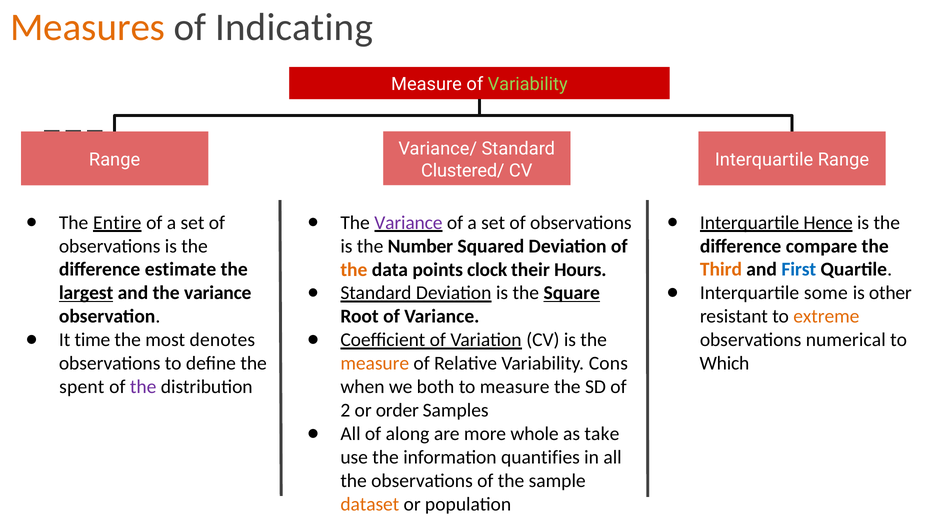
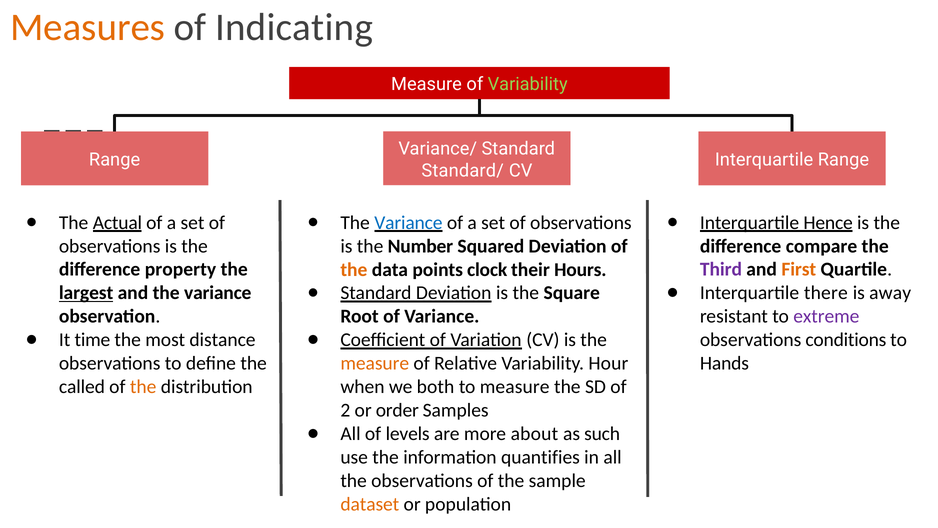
Clustered/: Clustered/ -> Standard/
Entire: Entire -> Actual
Variance at (408, 222) colour: purple -> blue
estimate: estimate -> property
Third colour: orange -> purple
First colour: blue -> orange
Square underline: present -> none
some: some -> there
other: other -> away
extreme colour: orange -> purple
denotes: denotes -> distance
numerical: numerical -> conditions
Cons: Cons -> Hour
Which: Which -> Hands
spent: spent -> called
the at (143, 387) colour: purple -> orange
along: along -> levels
whole: whole -> about
take: take -> such
